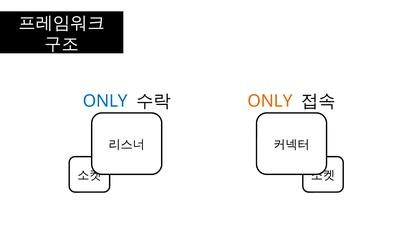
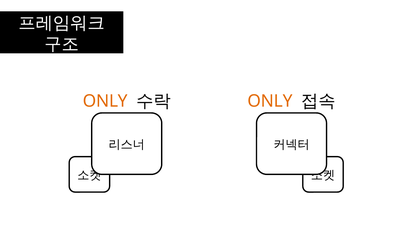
ONLY at (105, 101) colour: blue -> orange
